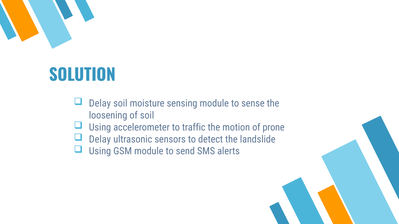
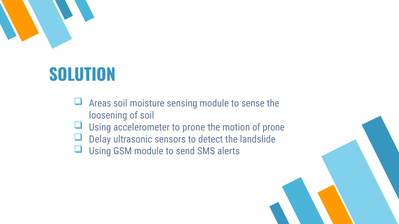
Delay at (100, 104): Delay -> Areas
to traffic: traffic -> prone
